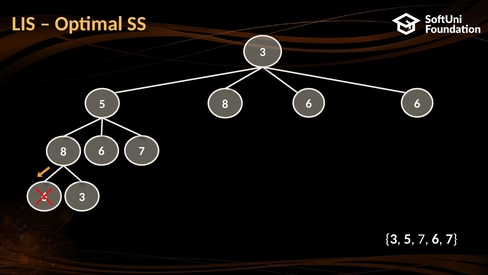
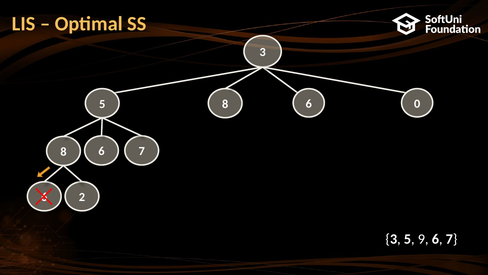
8 6: 6 -> 0
3 at (82, 197): 3 -> 2
5 7: 7 -> 9
